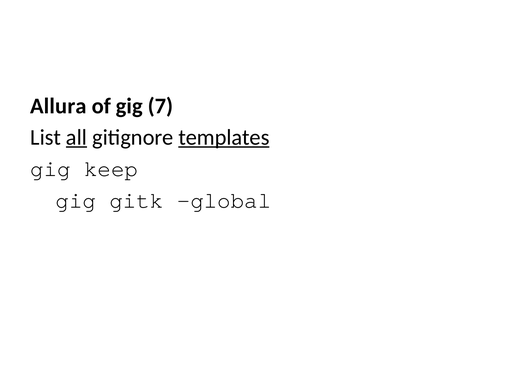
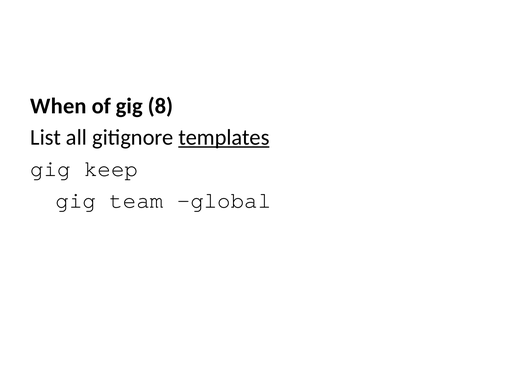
Allura: Allura -> When
7: 7 -> 8
all underline: present -> none
gitk: gitk -> team
